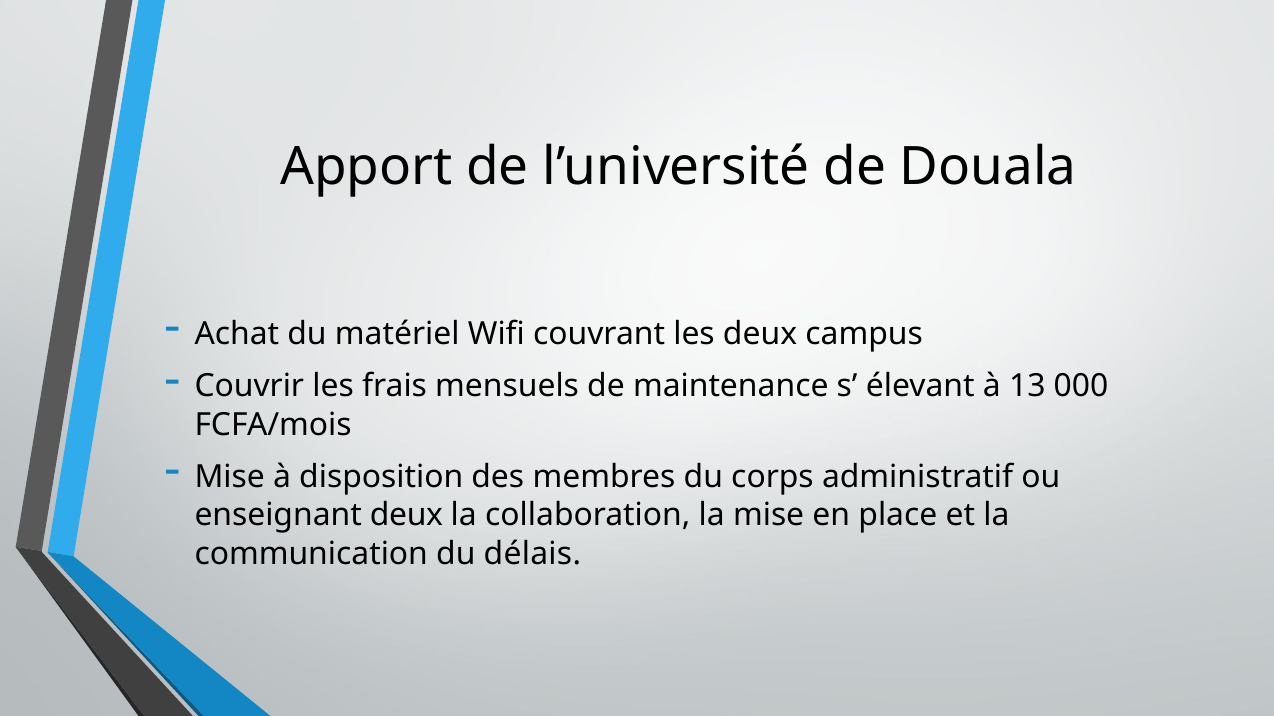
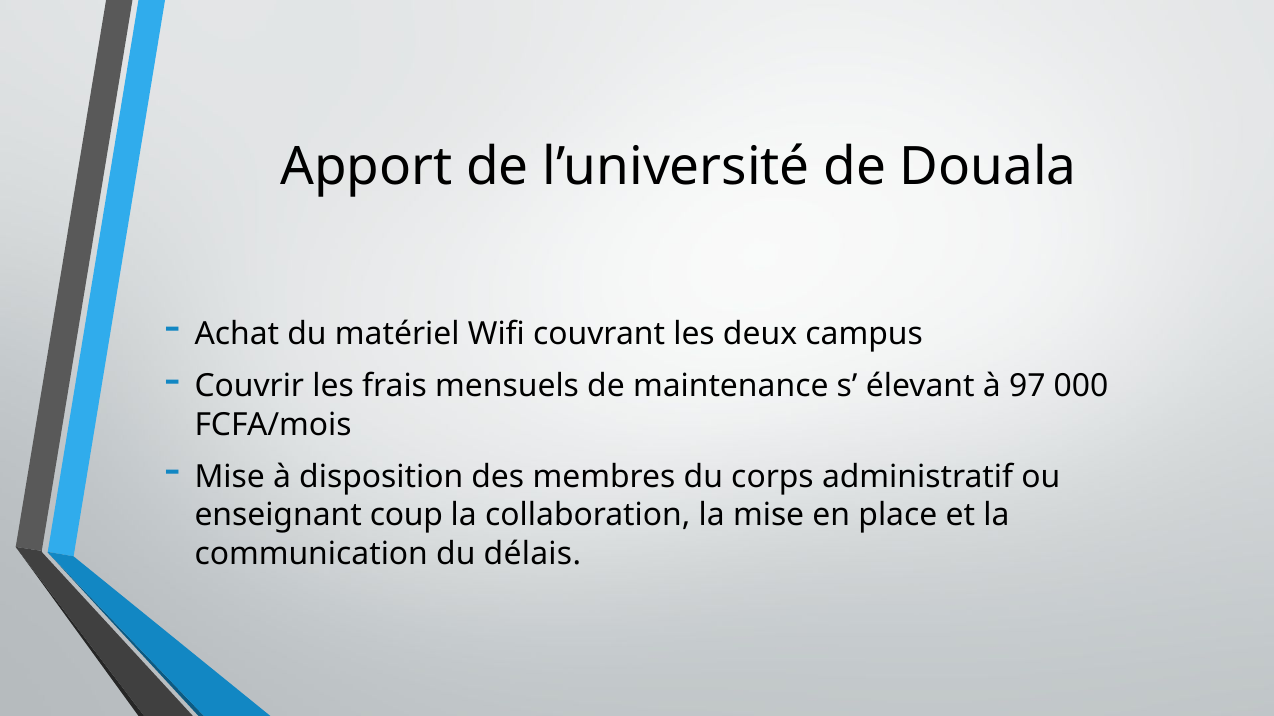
13: 13 -> 97
enseignant deux: deux -> coup
